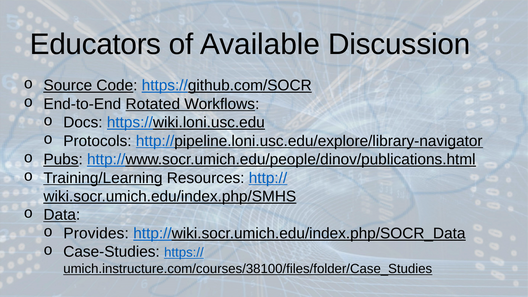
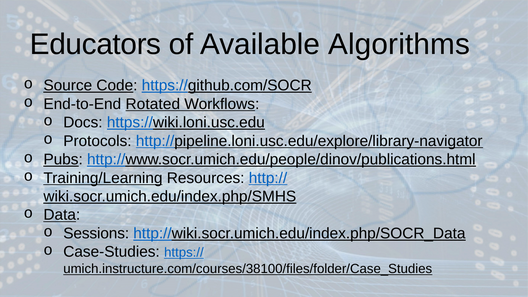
Discussion: Discussion -> Algorithms
Provides: Provides -> Sessions
